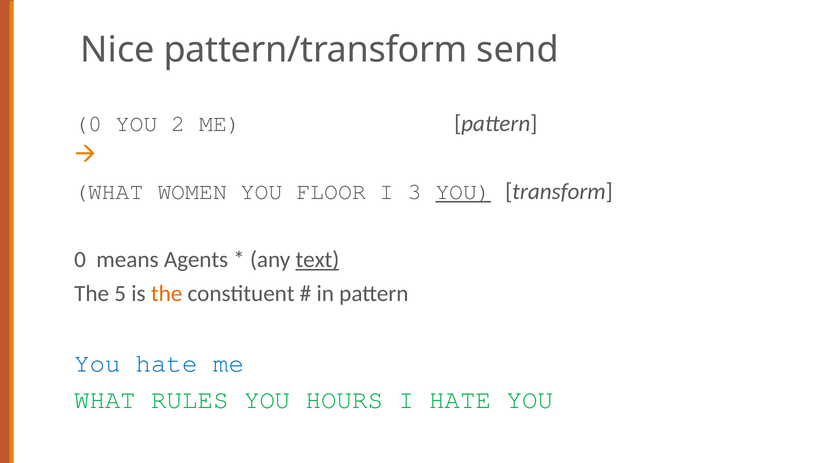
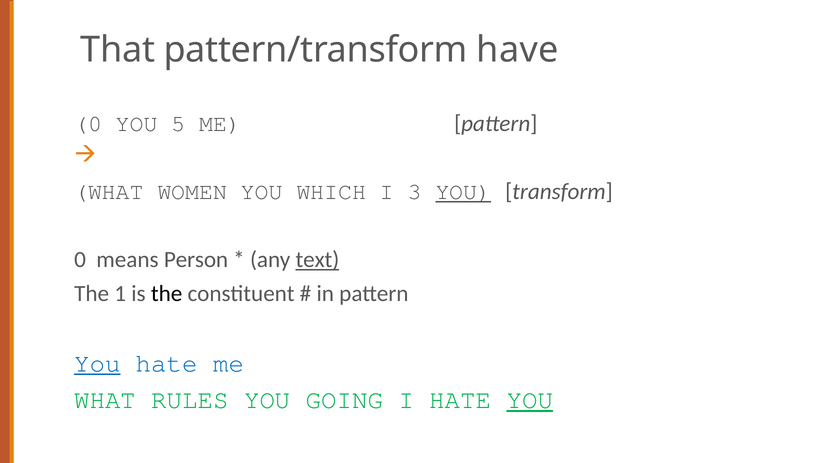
Nice: Nice -> That
send: send -> have
2: 2 -> 5
FLOOR: FLOOR -> WHICH
Agents: Agents -> Person
5: 5 -> 1
the at (167, 294) colour: orange -> black
You at (97, 364) underline: none -> present
HOURS: HOURS -> GOING
YOU at (530, 400) underline: none -> present
